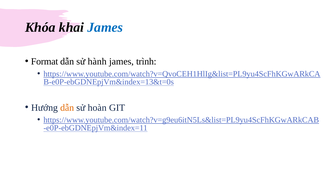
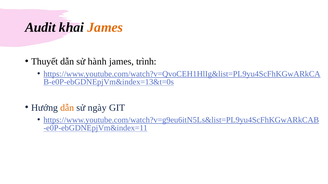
Khóa: Khóa -> Audit
James at (105, 28) colour: blue -> orange
Format: Format -> Thuyết
hoàn: hoàn -> ngày
